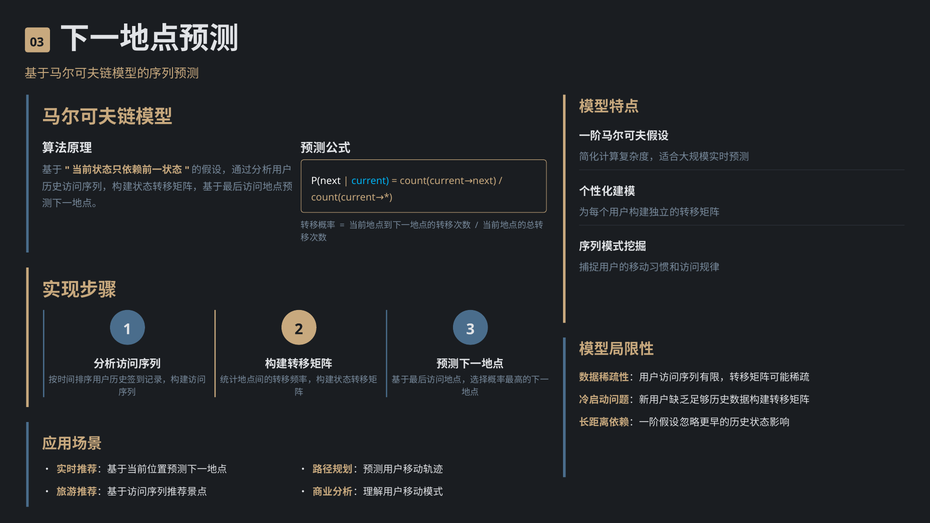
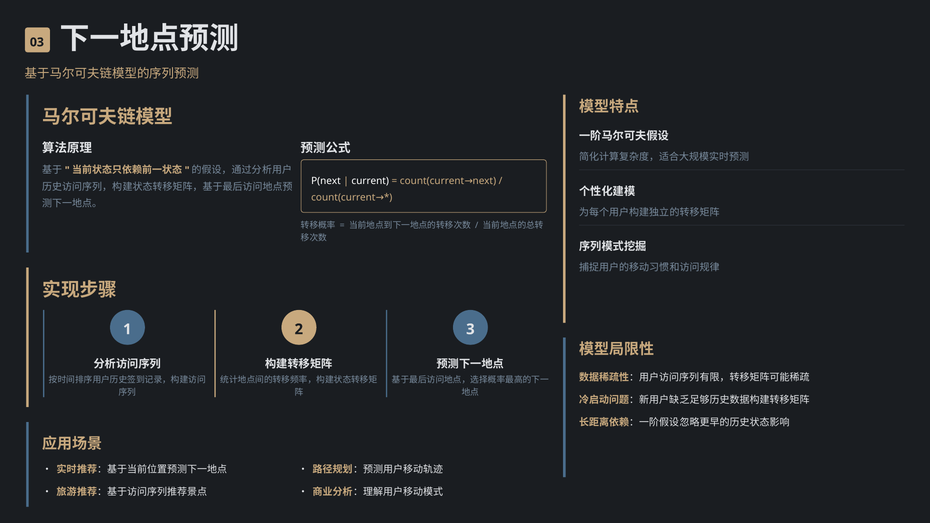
current colour: light blue -> white
